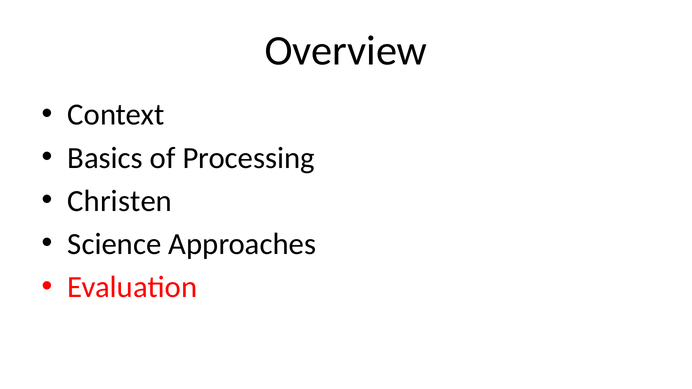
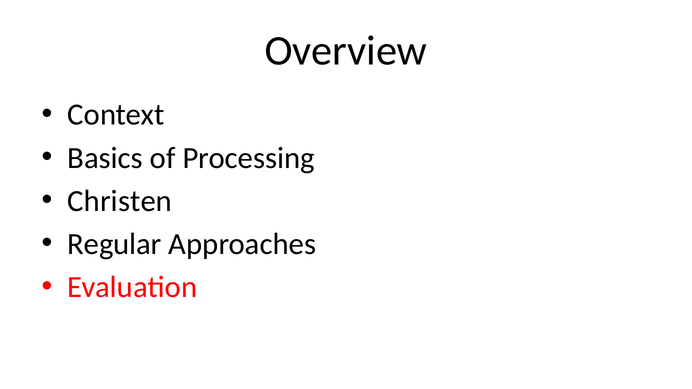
Science: Science -> Regular
